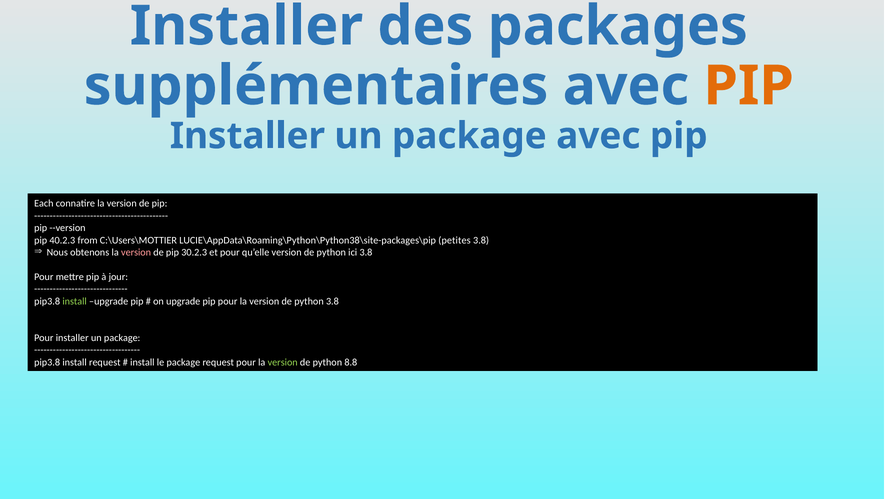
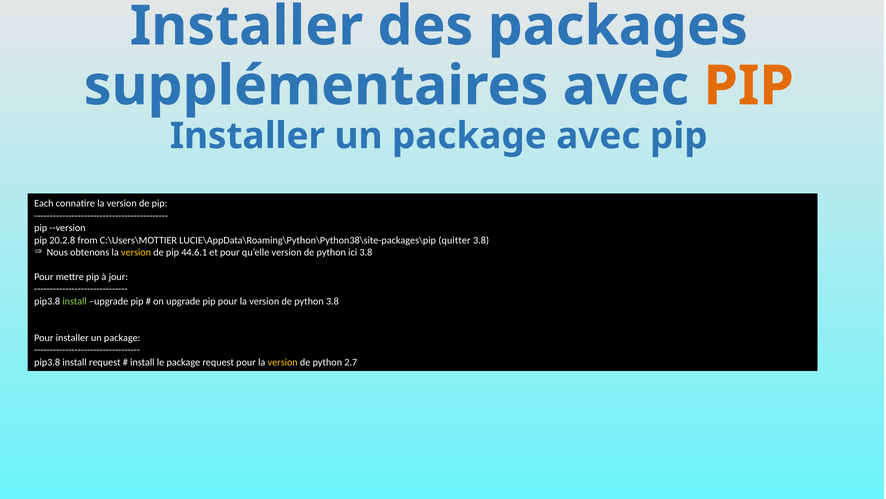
40.2.3: 40.2.3 -> 20.2.8
petites: petites -> quitter
version at (136, 252) colour: pink -> yellow
30.2.3: 30.2.3 -> 44.6.1
version at (283, 362) colour: light green -> yellow
8.8: 8.8 -> 2.7
